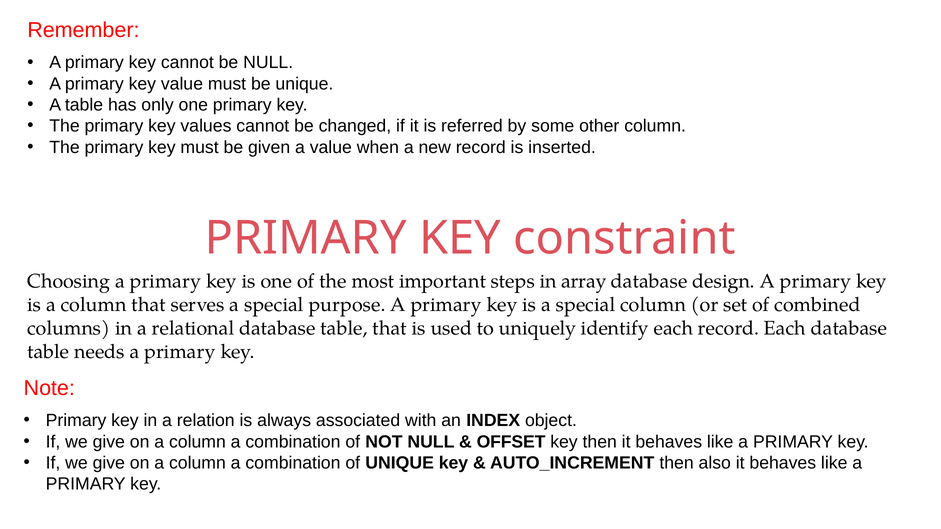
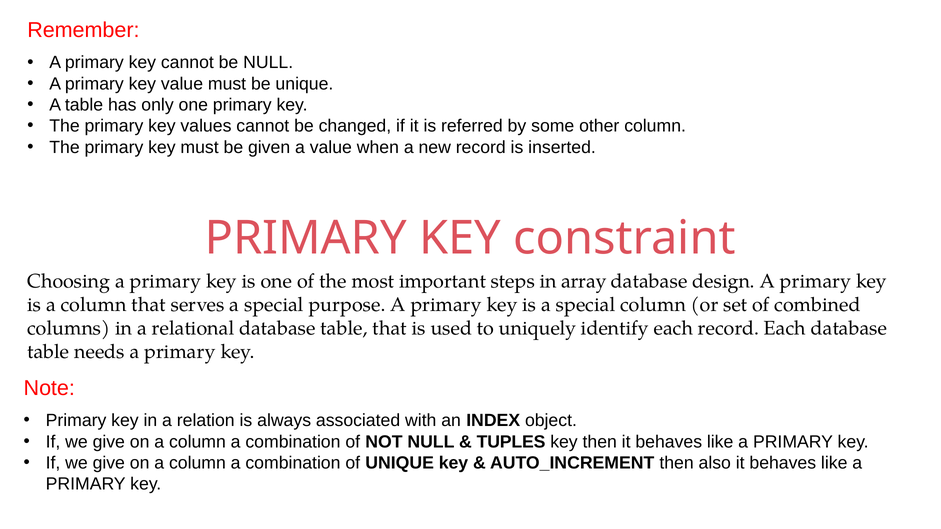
OFFSET: OFFSET -> TUPLES
